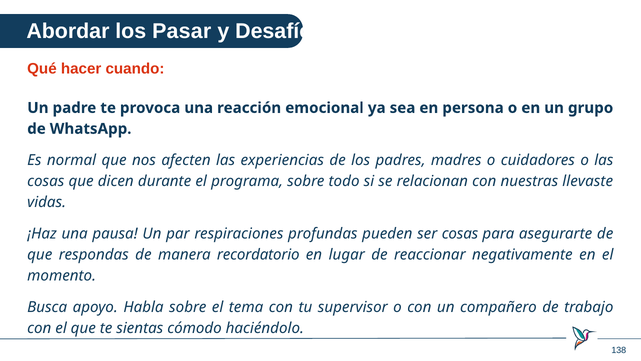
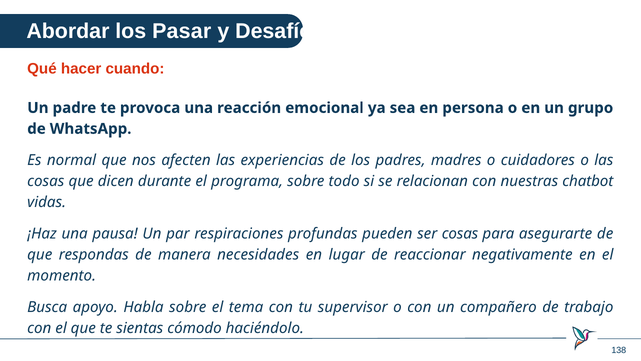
llevaste: llevaste -> chatbot
recordatorio: recordatorio -> necesidades
